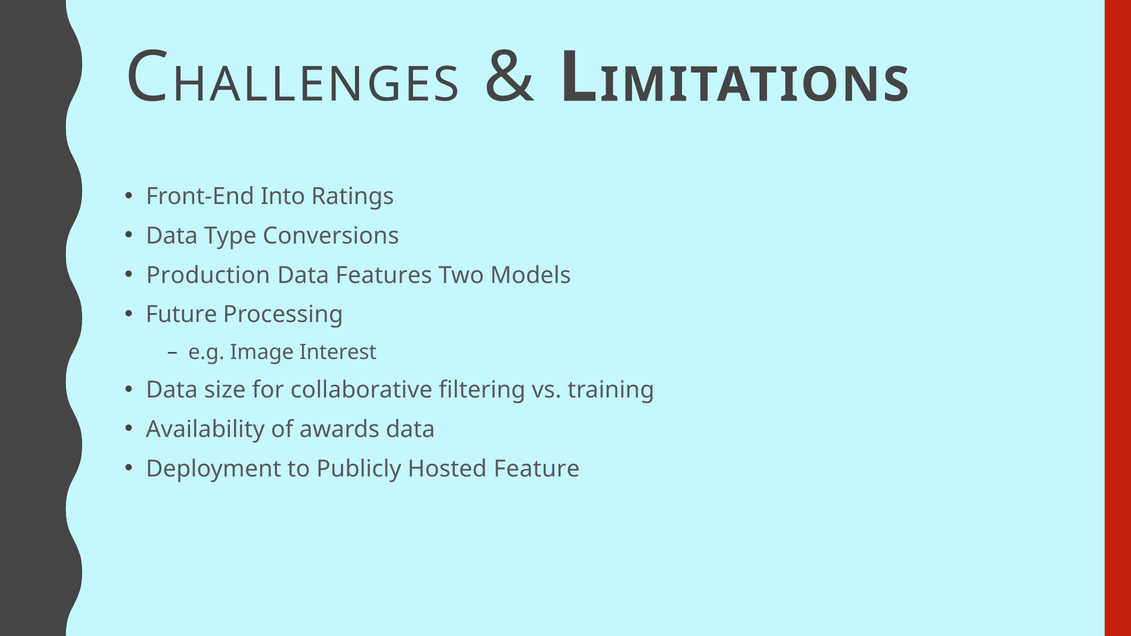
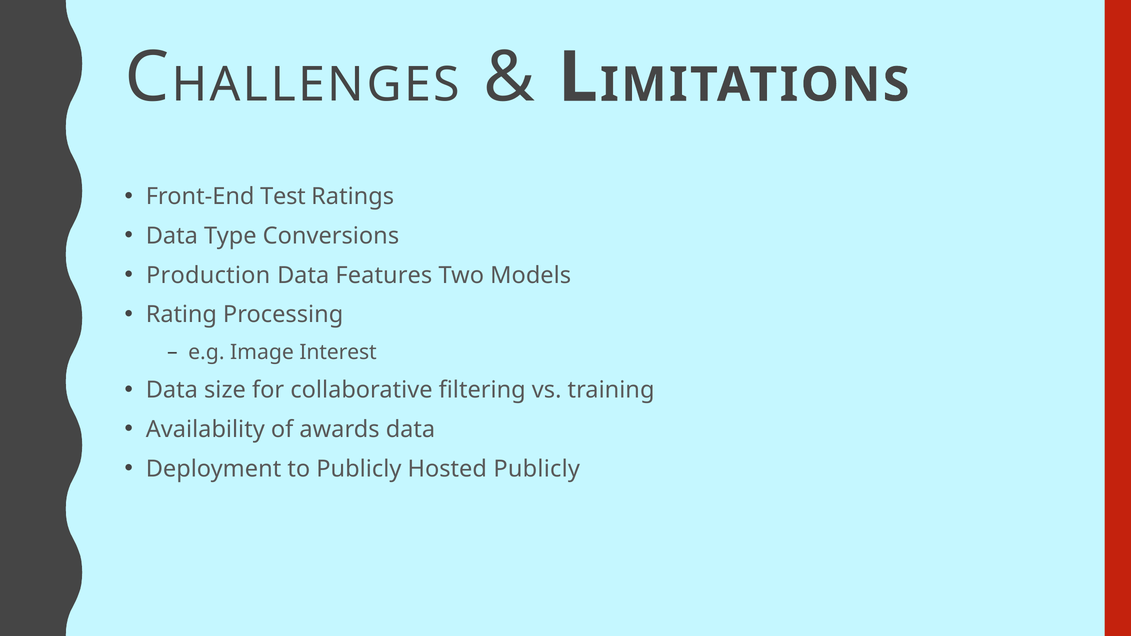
Into: Into -> Test
Future: Future -> Rating
Hosted Feature: Feature -> Publicly
